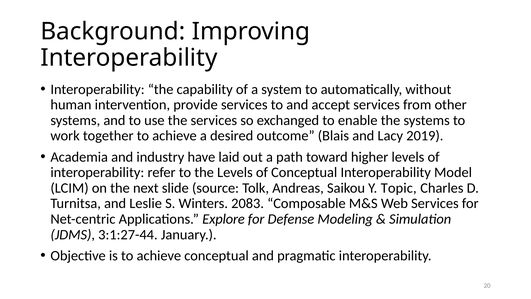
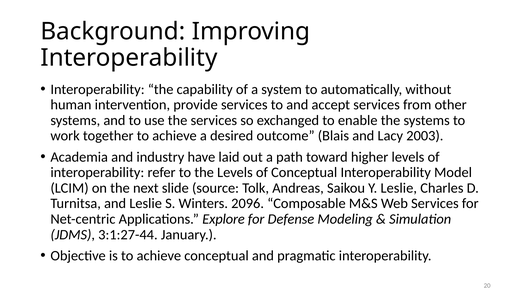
2019: 2019 -> 2003
Y Topic: Topic -> Leslie
2083: 2083 -> 2096
